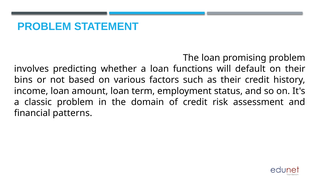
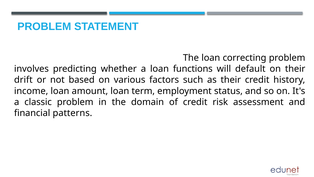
promising: promising -> correcting
bins: bins -> drift
